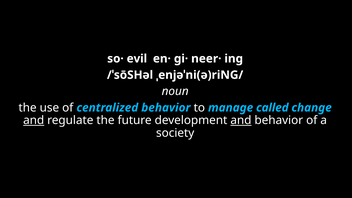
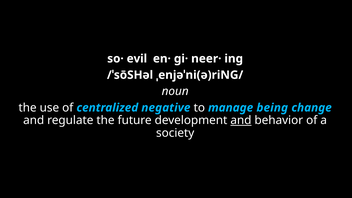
centralized behavior: behavior -> negative
called: called -> being
and at (34, 120) underline: present -> none
